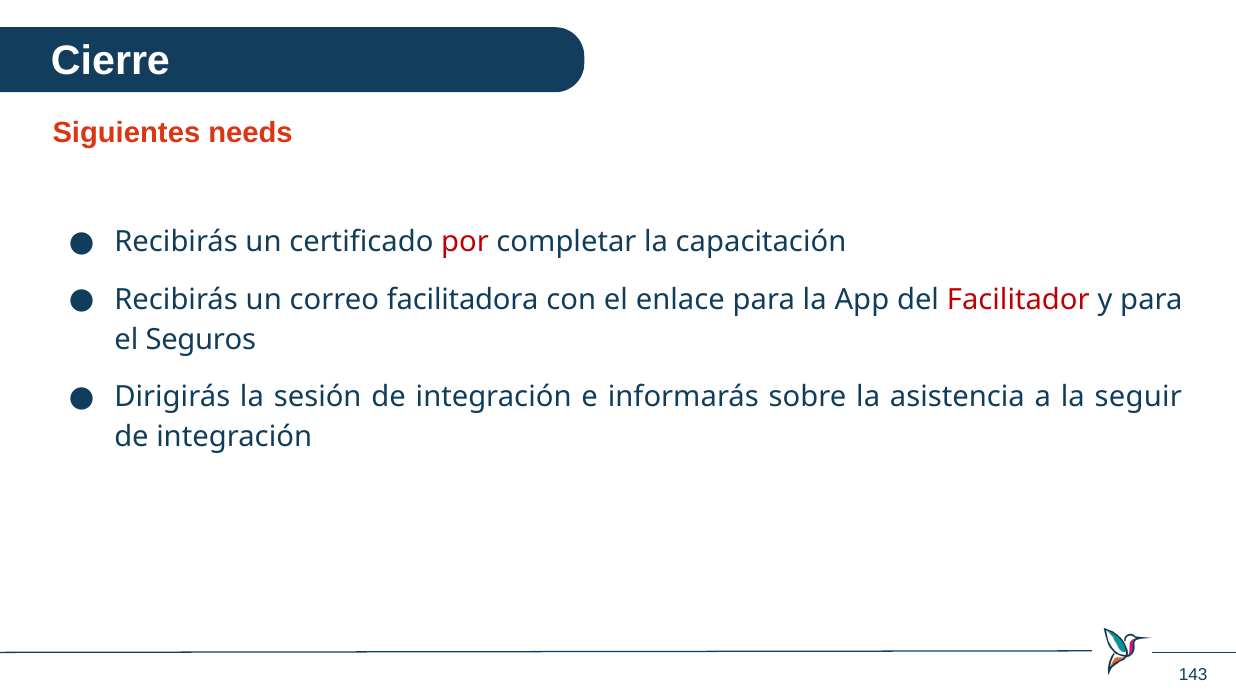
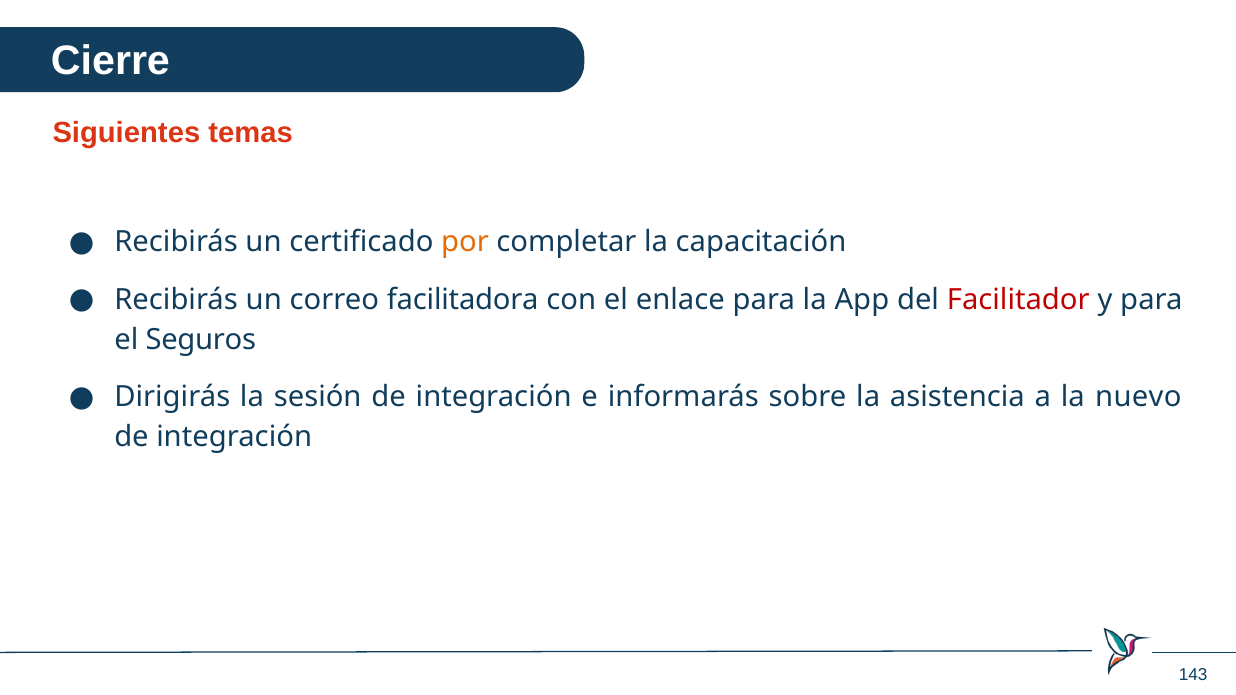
needs: needs -> temas
por colour: red -> orange
seguir: seguir -> nuevo
